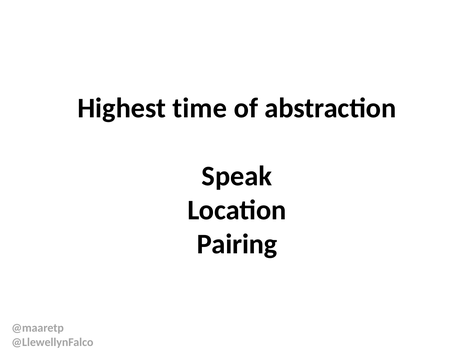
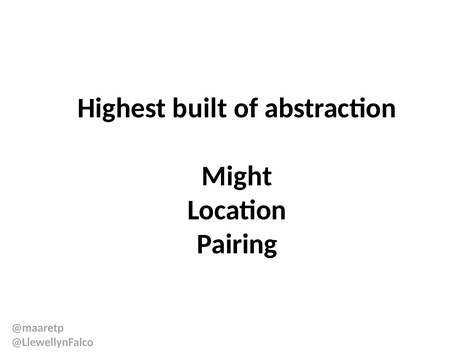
time: time -> built
Speak: Speak -> Might
